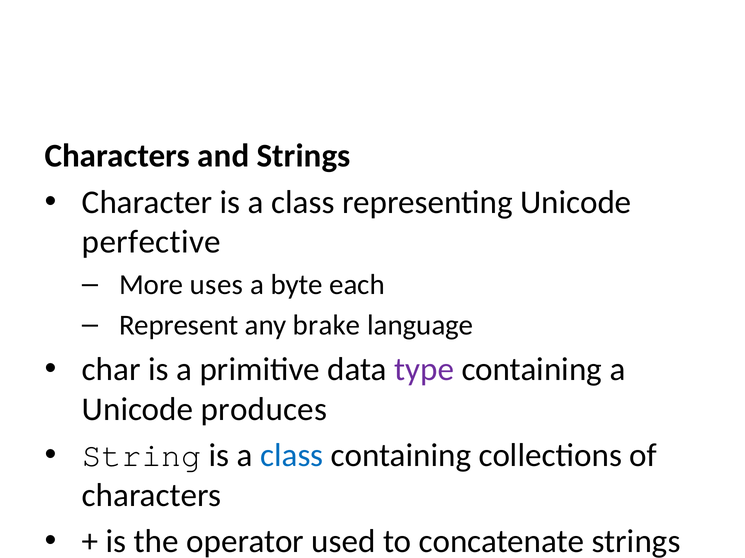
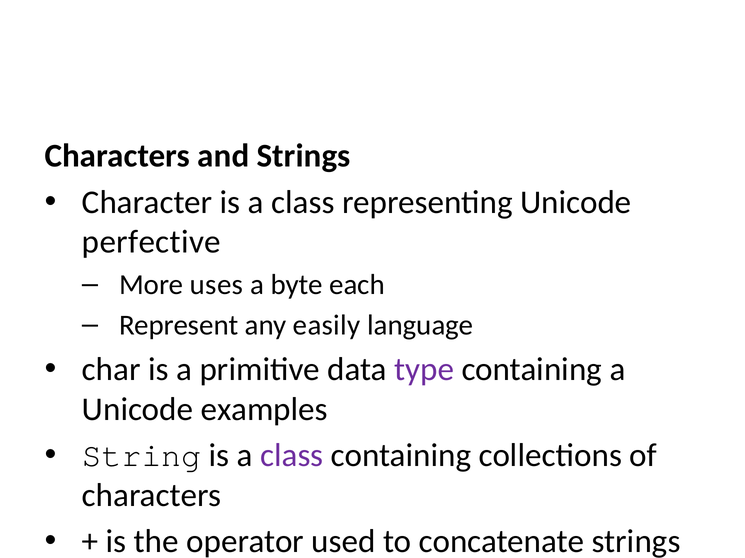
brake: brake -> easily
produces: produces -> examples
class at (292, 456) colour: blue -> purple
